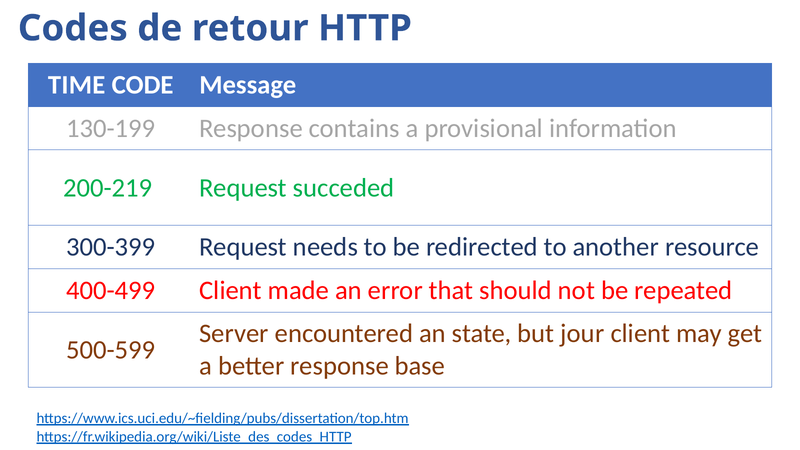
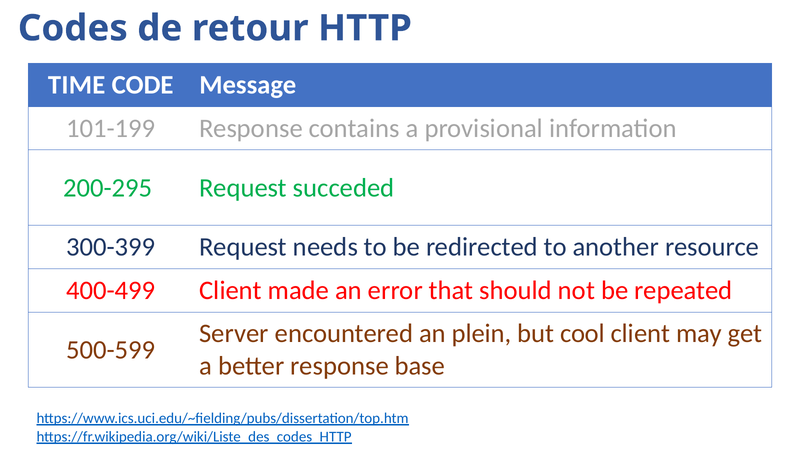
130-199: 130-199 -> 101-199
200-219: 200-219 -> 200-295
state: state -> plein
jour: jour -> cool
